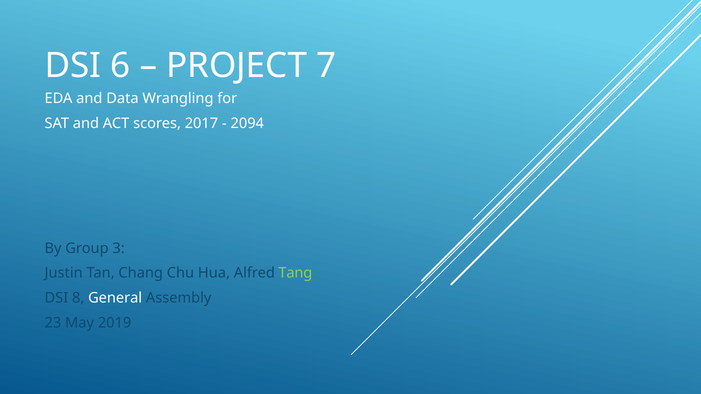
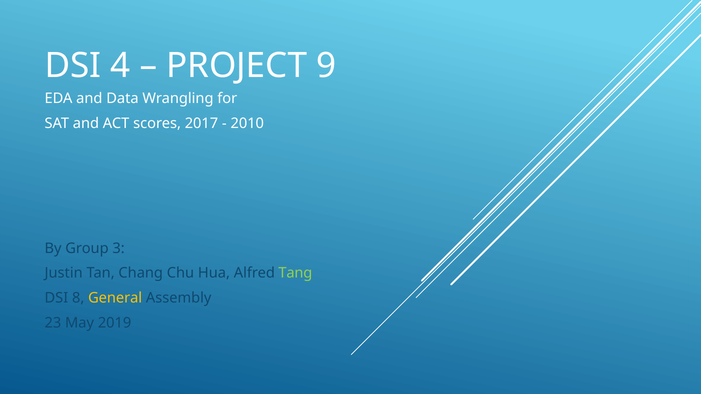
6: 6 -> 4
7: 7 -> 9
2094: 2094 -> 2010
General colour: white -> yellow
